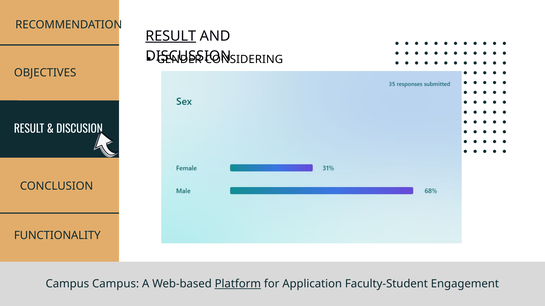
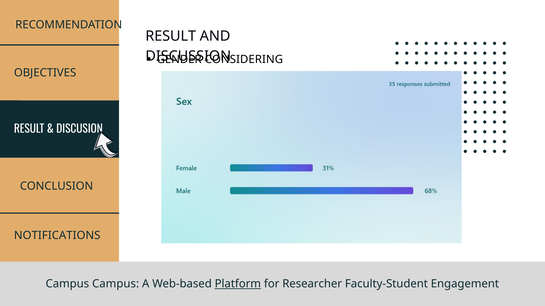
RESULT at (171, 36) underline: present -> none
FUNCTIONALITY: FUNCTIONALITY -> NOTIFICATIONS
Application: Application -> Researcher
